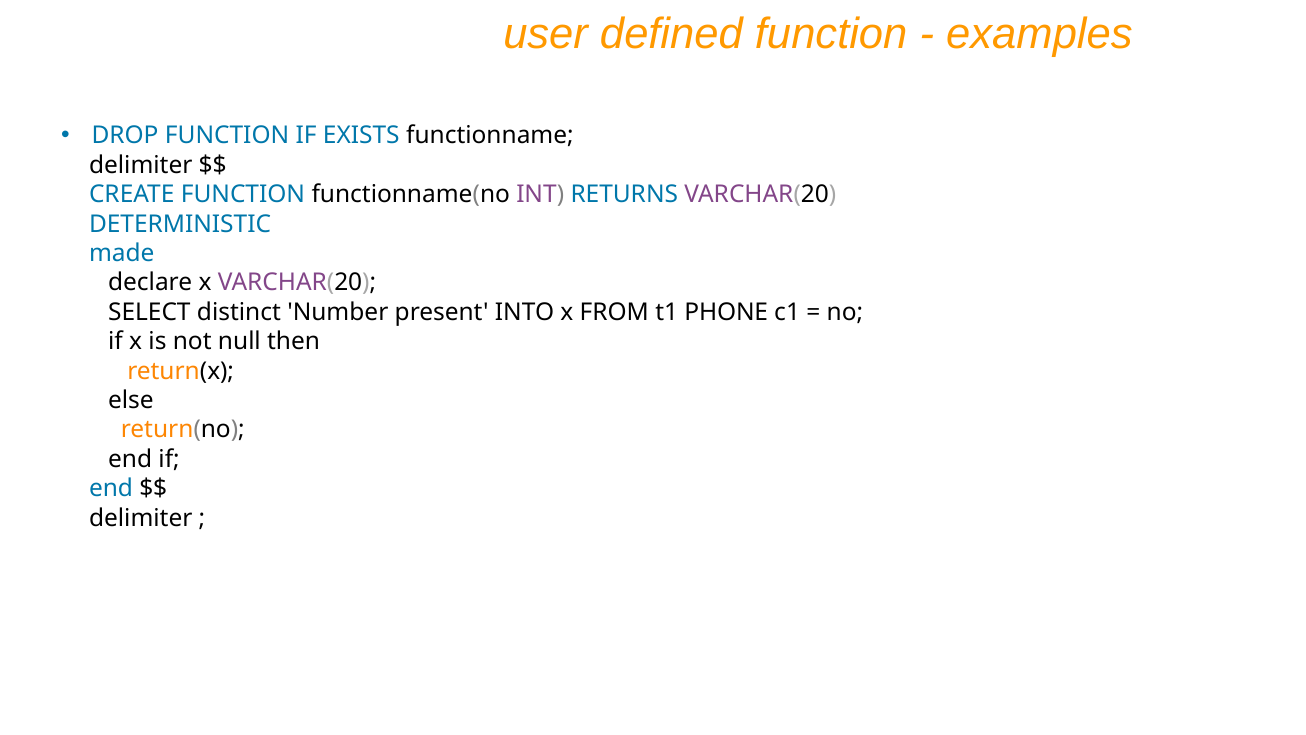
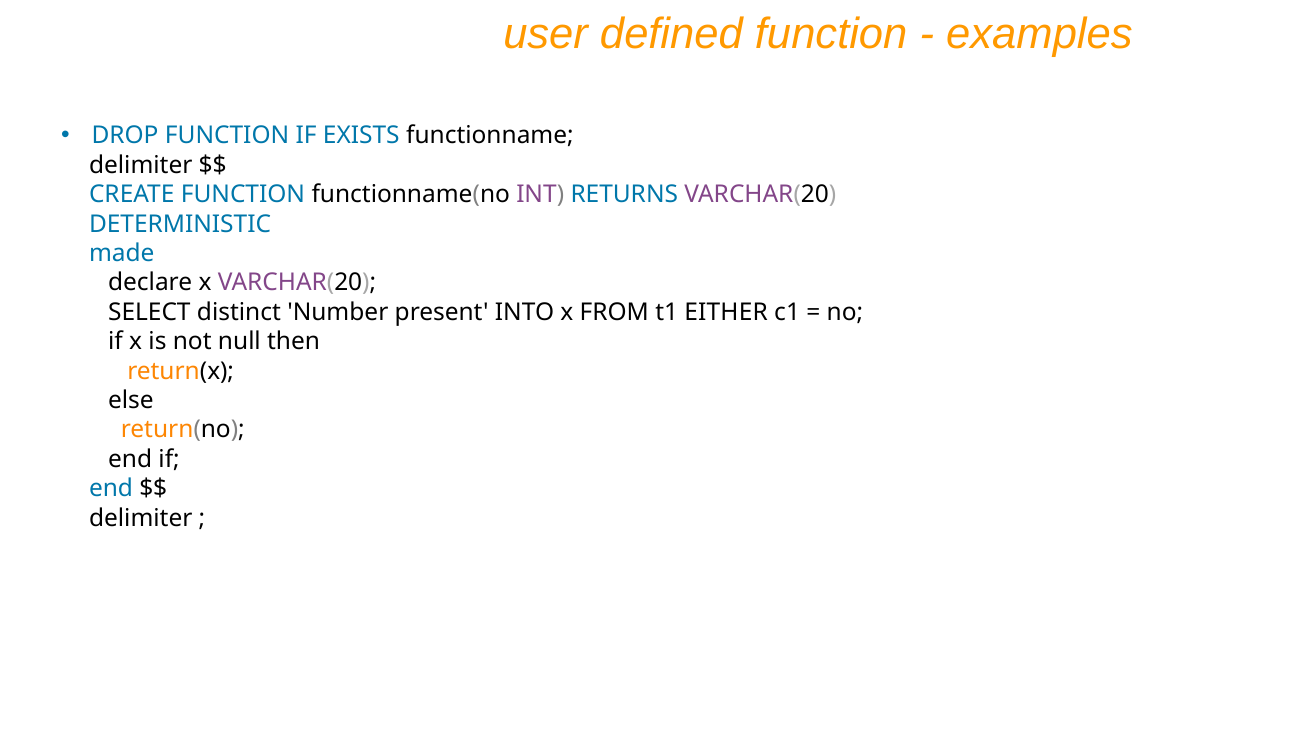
PHONE: PHONE -> EITHER
